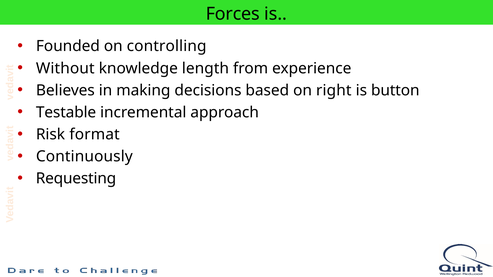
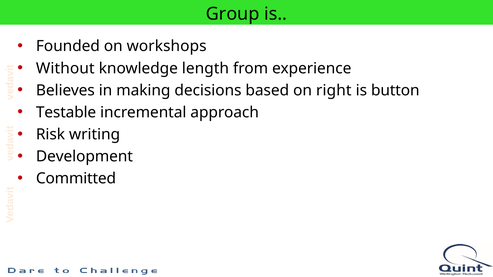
Forces: Forces -> Group
controlling: controlling -> workshops
format: format -> writing
Continuously: Continuously -> Development
Requesting: Requesting -> Committed
